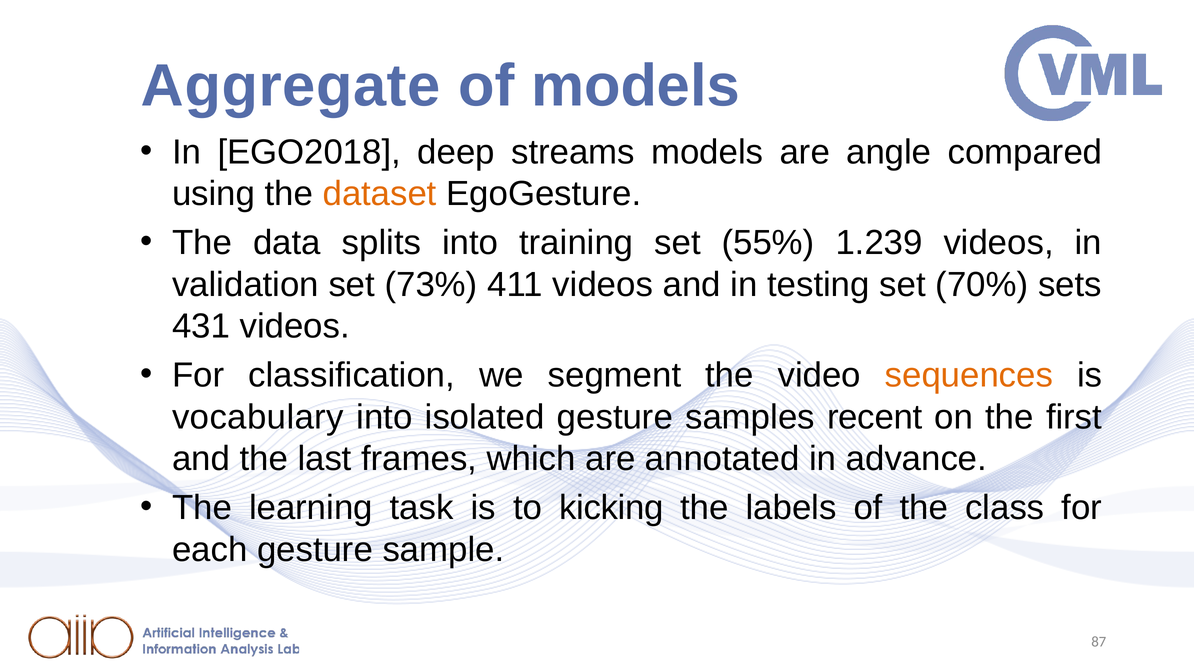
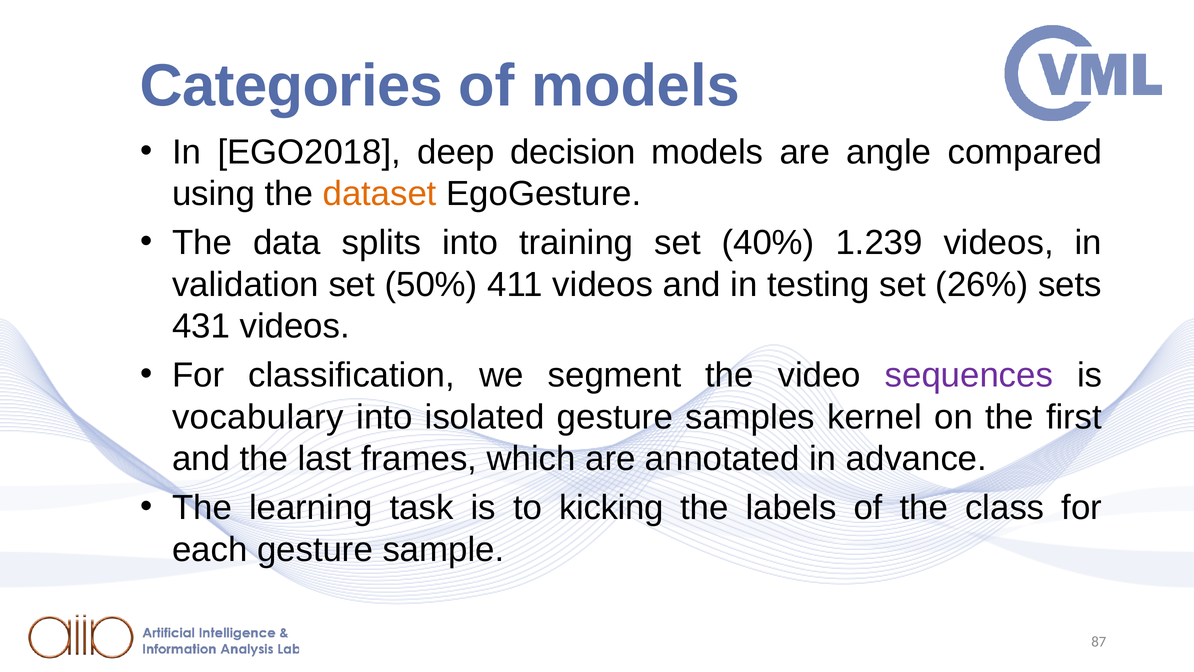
Aggregate: Aggregate -> Categories
streams: streams -> decision
55%: 55% -> 40%
73%: 73% -> 50%
70%: 70% -> 26%
sequences colour: orange -> purple
recent: recent -> kernel
